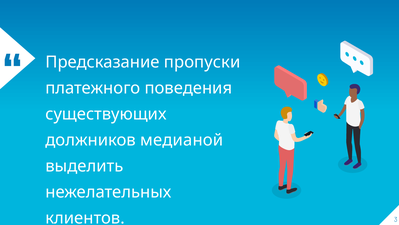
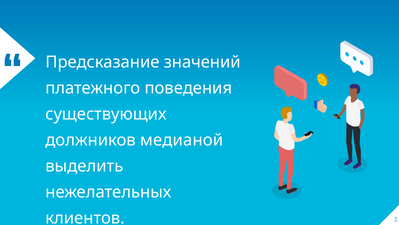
пропуски: пропуски -> значений
